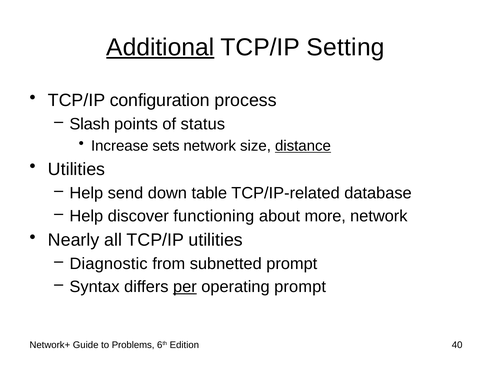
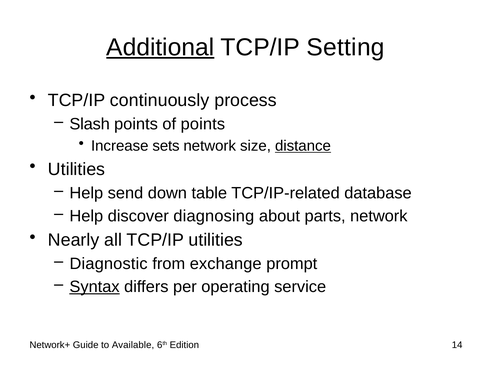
configuration: configuration -> continuously
of status: status -> points
functioning: functioning -> diagnosing
more: more -> parts
subnetted: subnetted -> exchange
Syntax underline: none -> present
per underline: present -> none
operating prompt: prompt -> service
Problems: Problems -> Available
40: 40 -> 14
